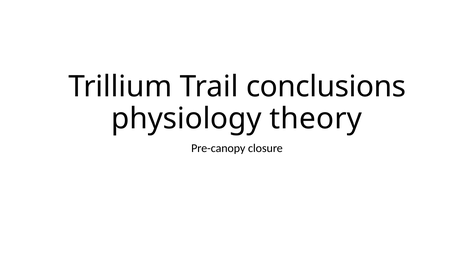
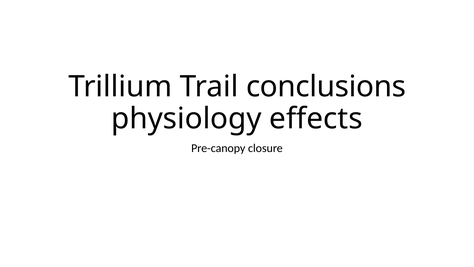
theory: theory -> effects
